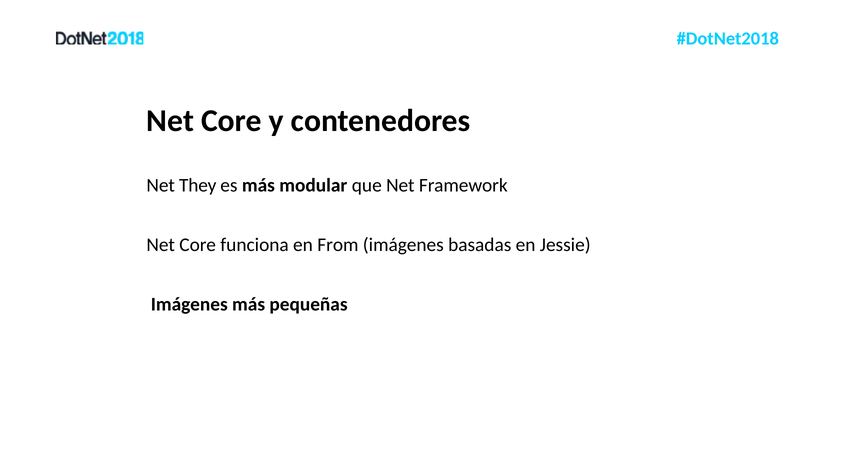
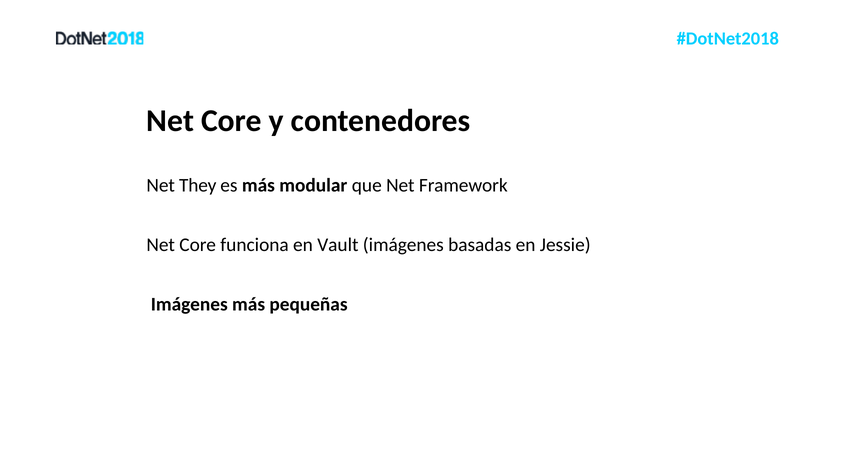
From: From -> Vault
